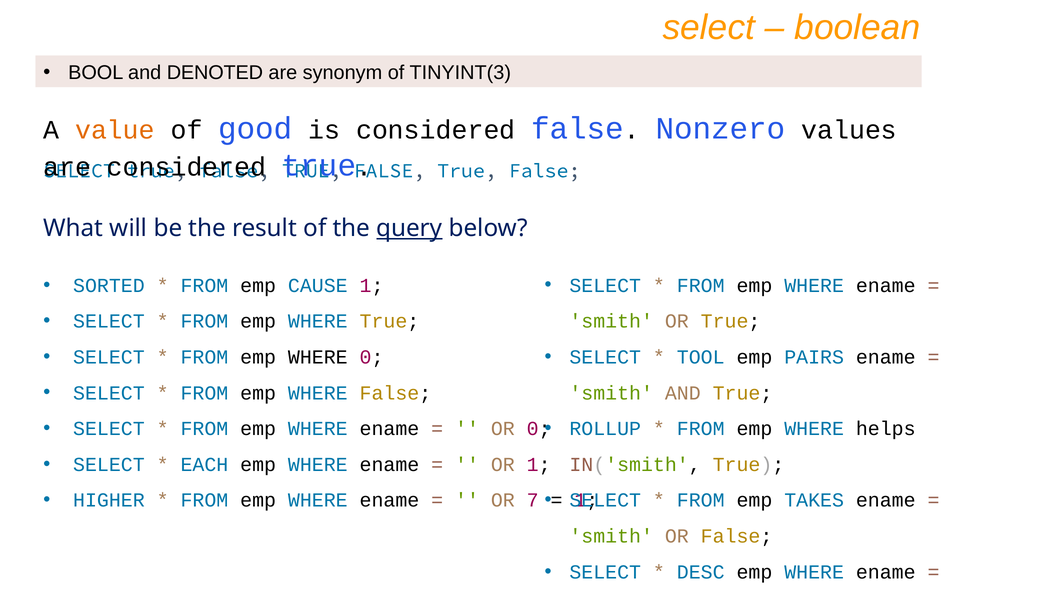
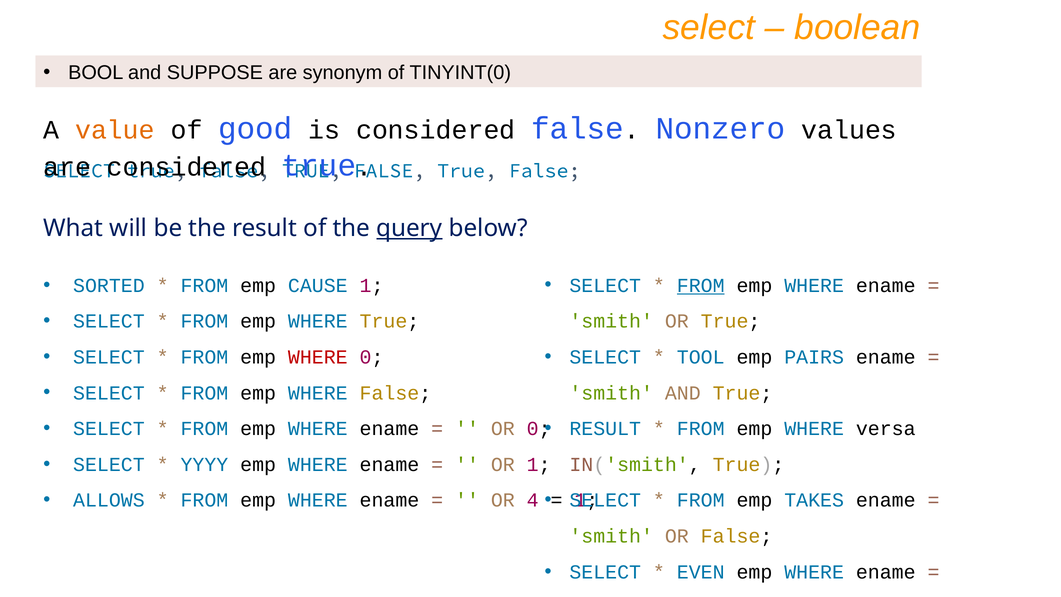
DENOTED: DENOTED -> SUPPOSE
TINYINT(3: TINYINT(3 -> TINYINT(0
FROM at (701, 285) underline: none -> present
WHERE at (318, 357) colour: black -> red
ROLLUP at (605, 429): ROLLUP -> RESULT
helps: helps -> versa
EACH: EACH -> YYYY
HIGHER: HIGHER -> ALLOWS
7: 7 -> 4
DESC: DESC -> EVEN
